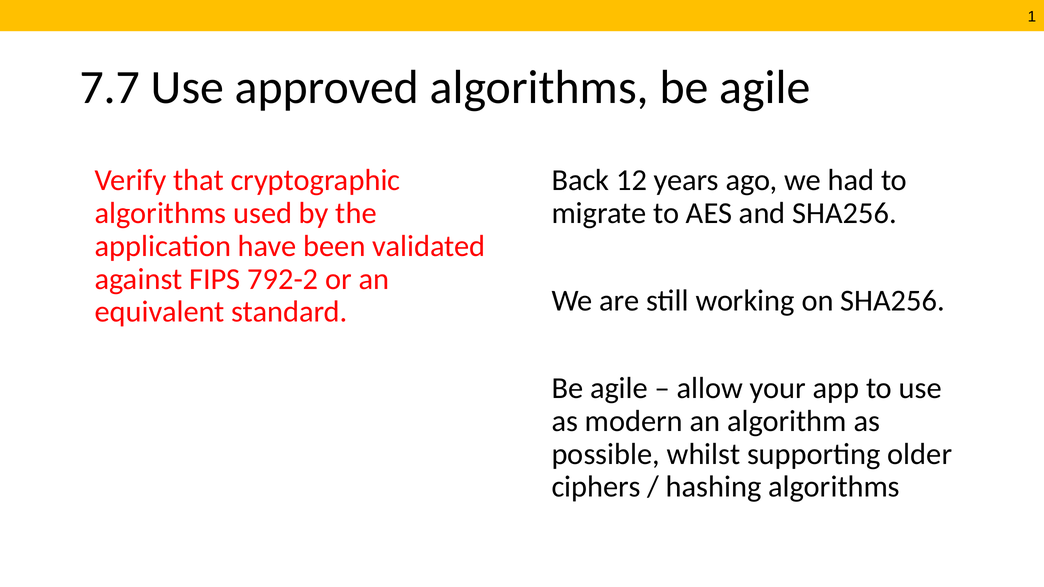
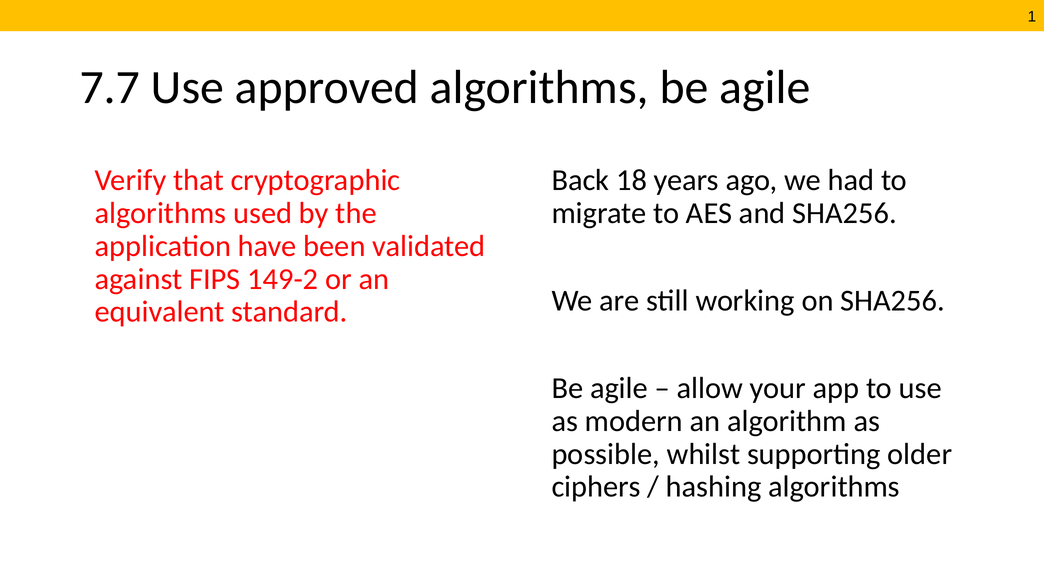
12: 12 -> 18
792-2: 792-2 -> 149-2
